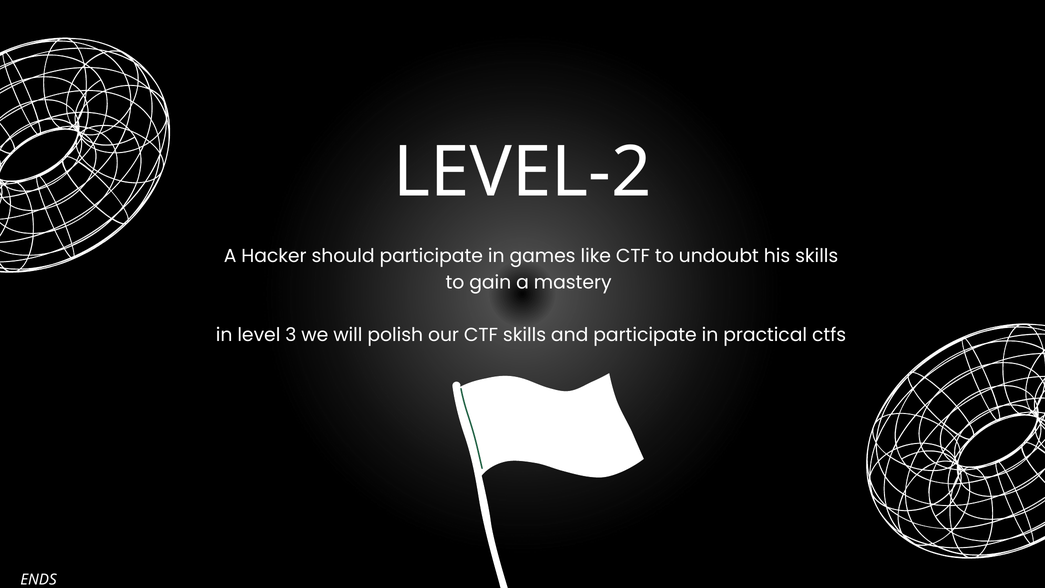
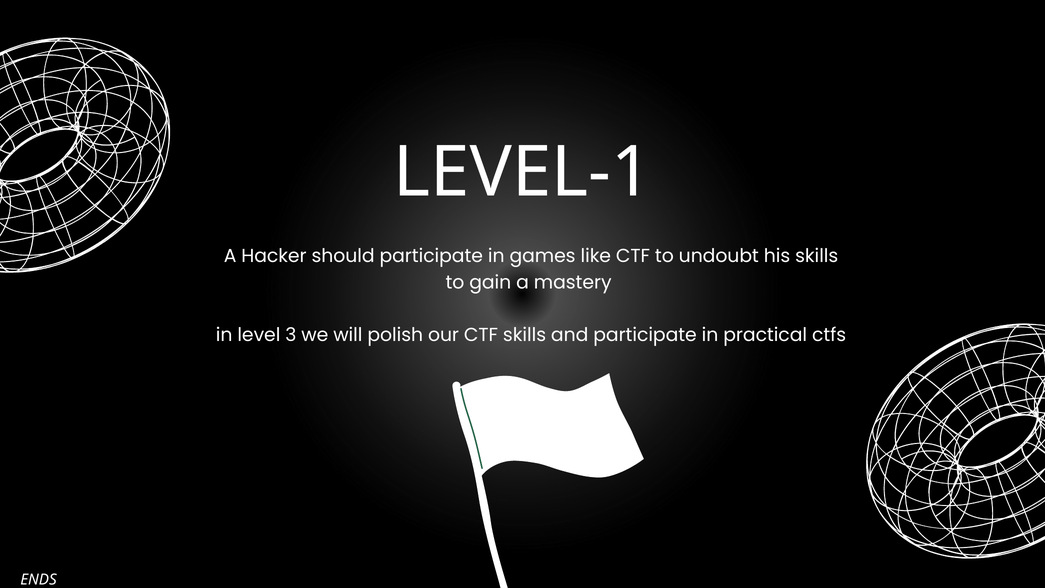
LEVEL-2: LEVEL-2 -> LEVEL-1
